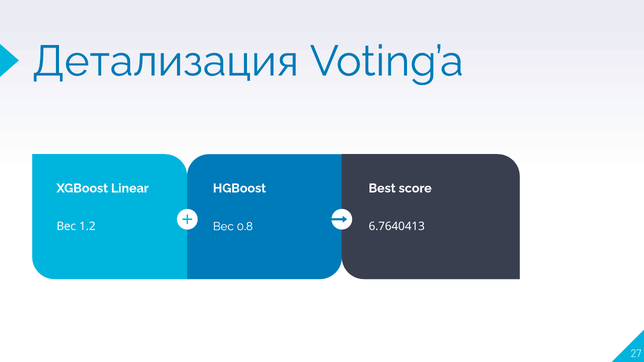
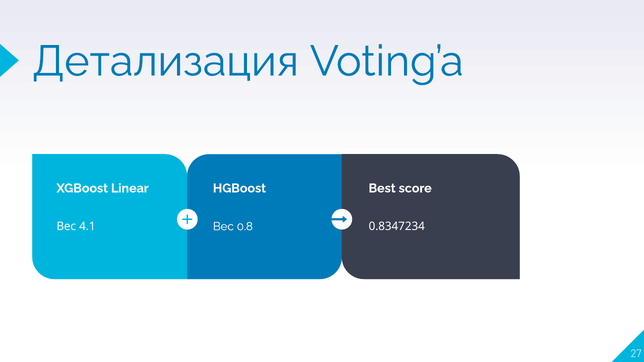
1.2: 1.2 -> 4.1
6.7640413: 6.7640413 -> 0.8347234
